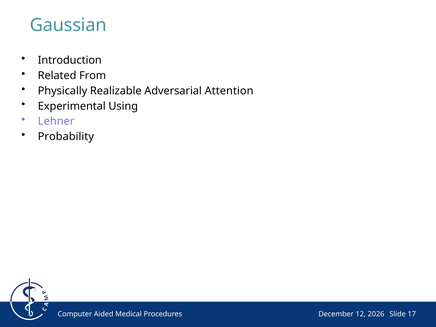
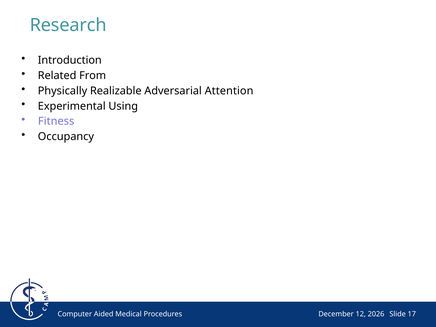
Gaussian: Gaussian -> Research
Lehner: Lehner -> Fitness
Probability: Probability -> Occupancy
